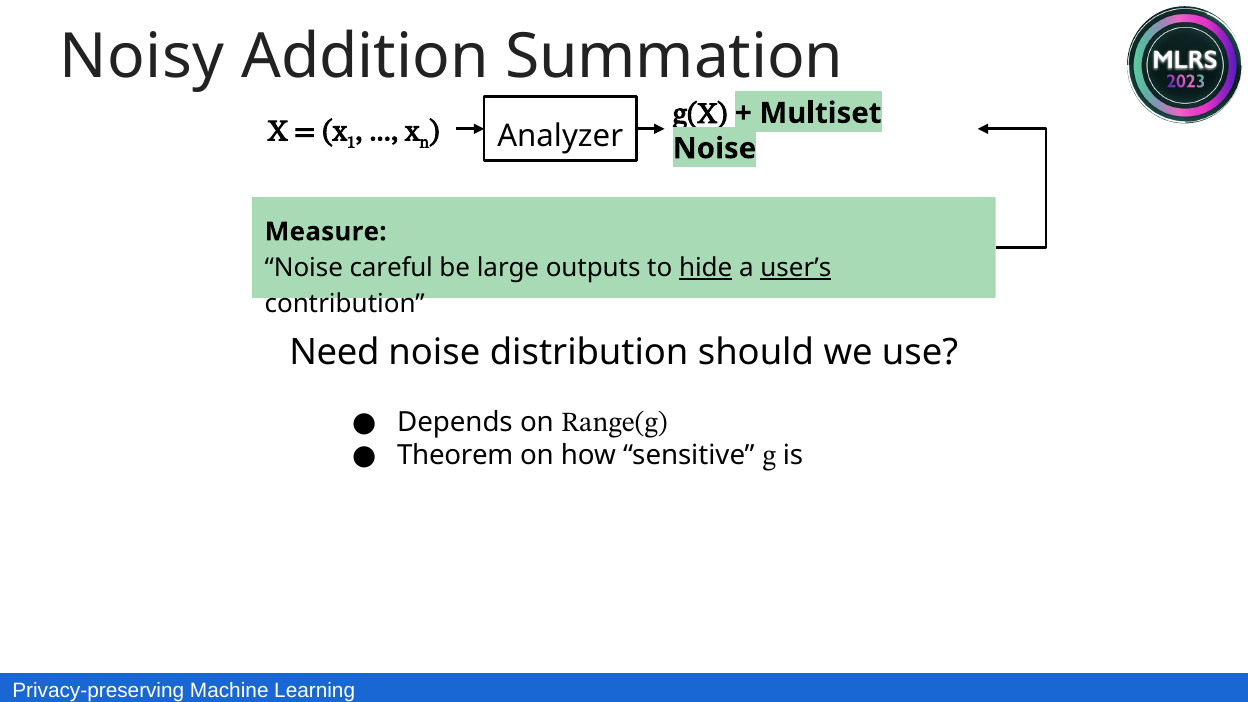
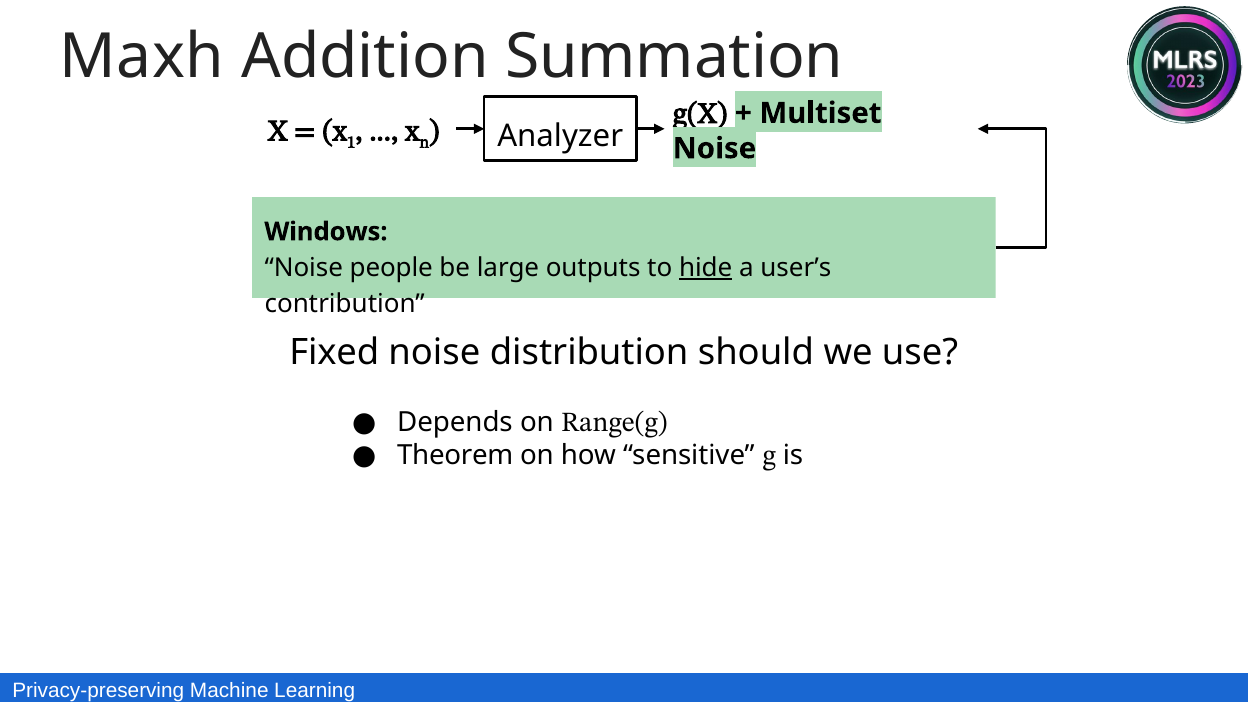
Noisy: Noisy -> Maxh
Measure: Measure -> Windows
careful: careful -> people
user’s underline: present -> none
Need: Need -> Fixed
